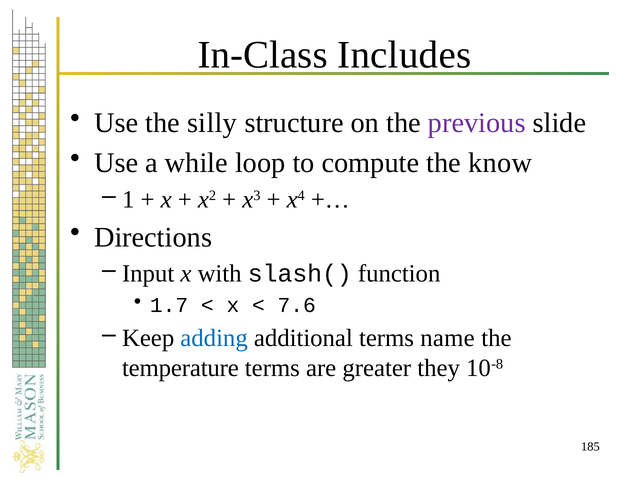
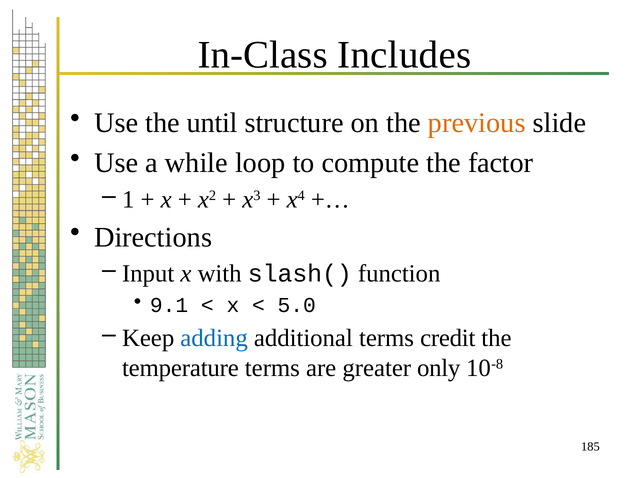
silly: silly -> until
previous colour: purple -> orange
know: know -> factor
1.7: 1.7 -> 9.1
7.6: 7.6 -> 5.0
name: name -> credit
they: they -> only
